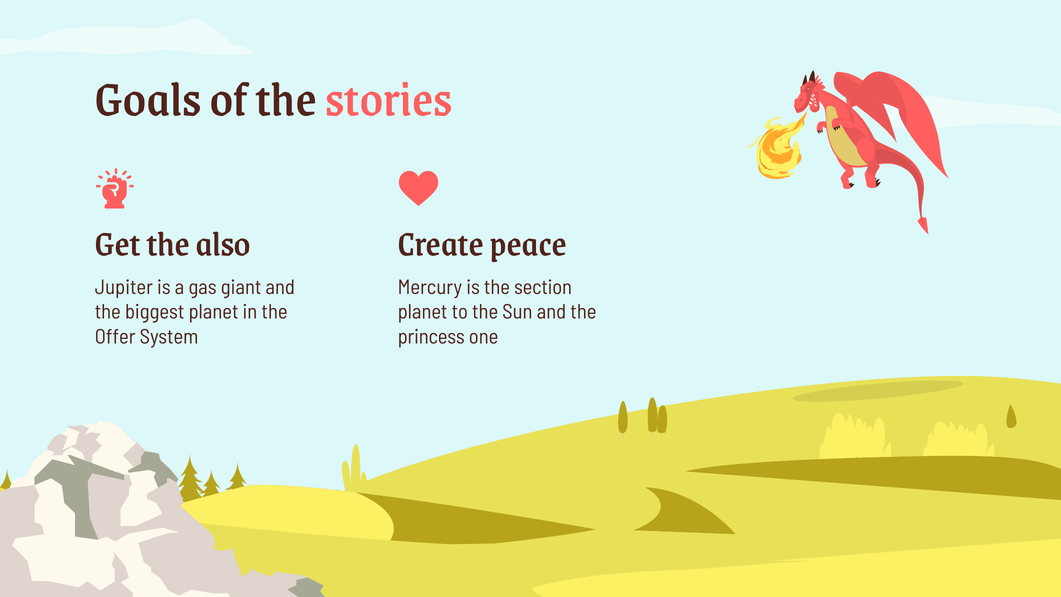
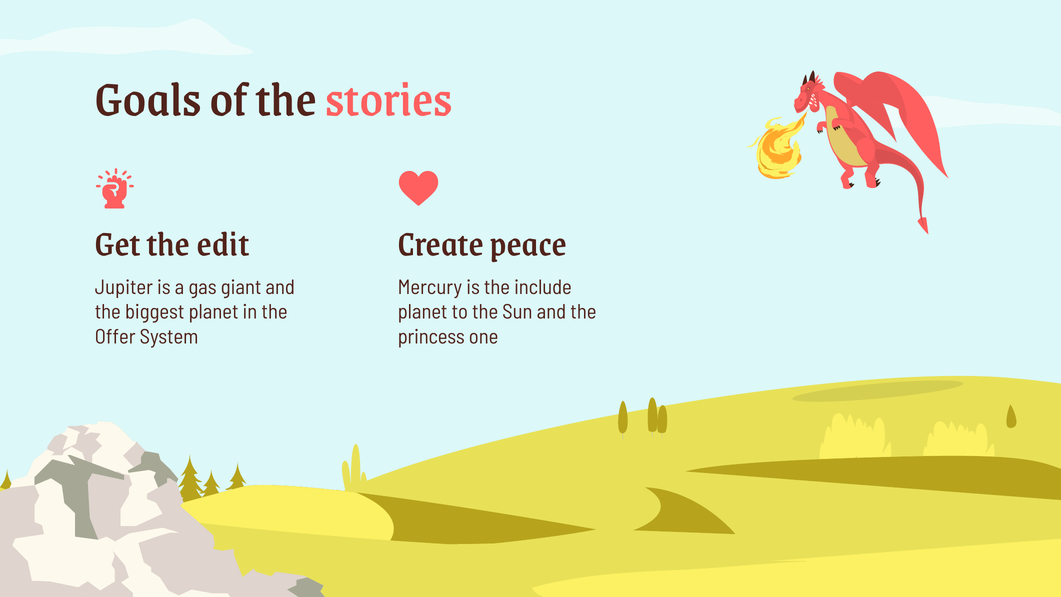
also: also -> edit
section: section -> include
